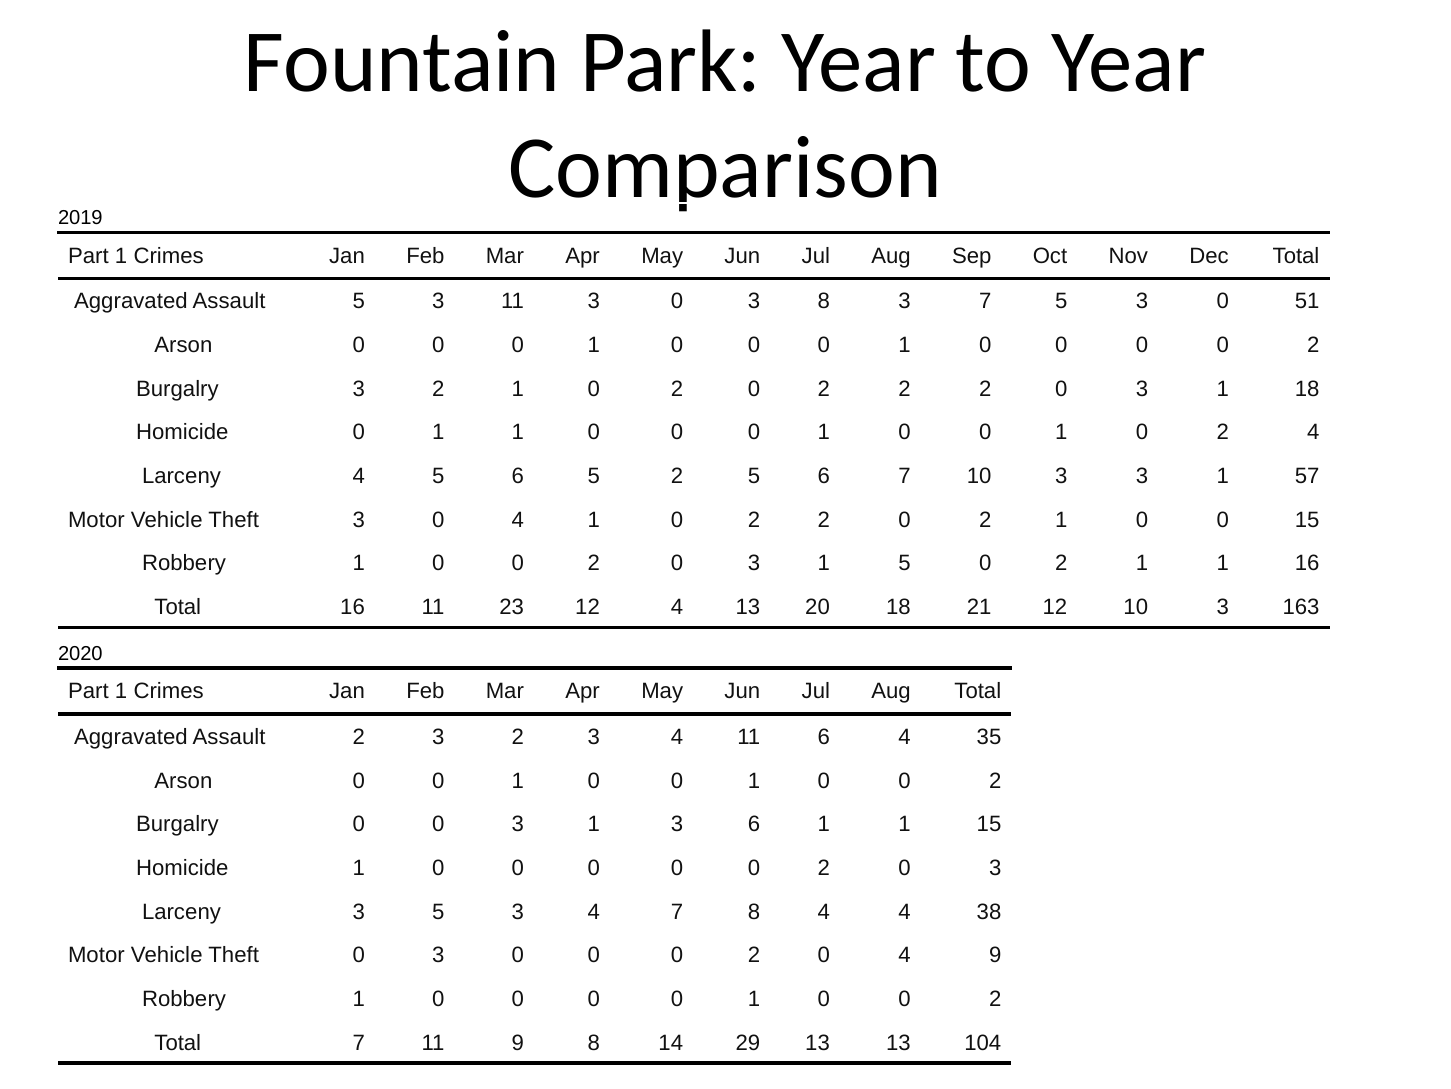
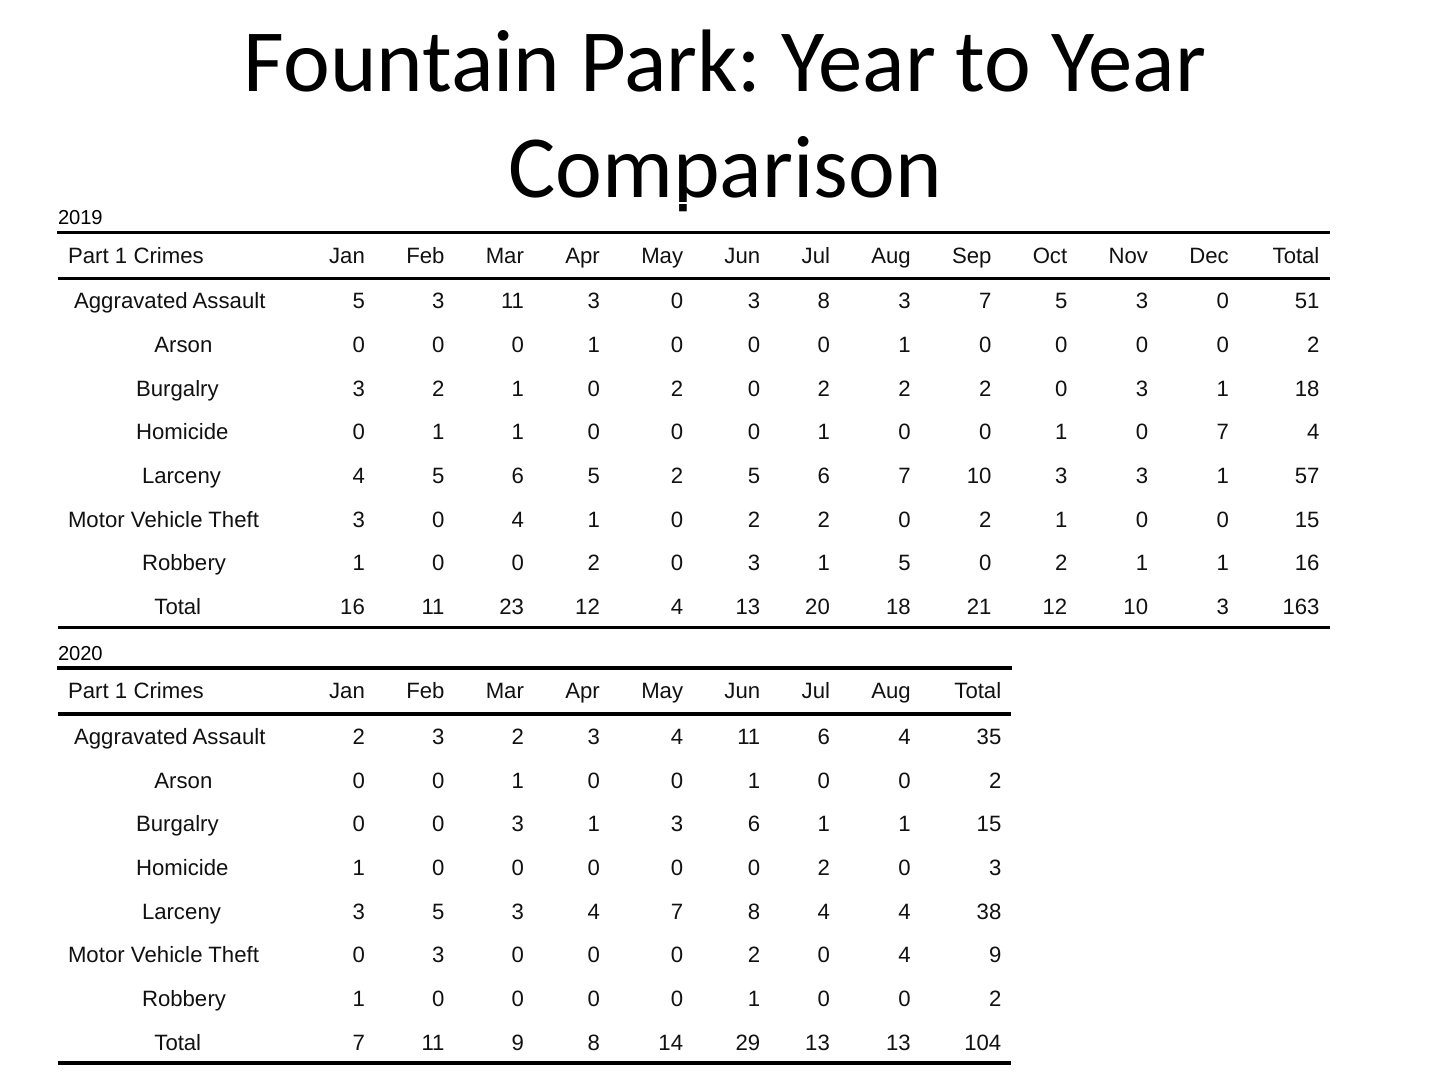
0 1 0 2: 2 -> 7
